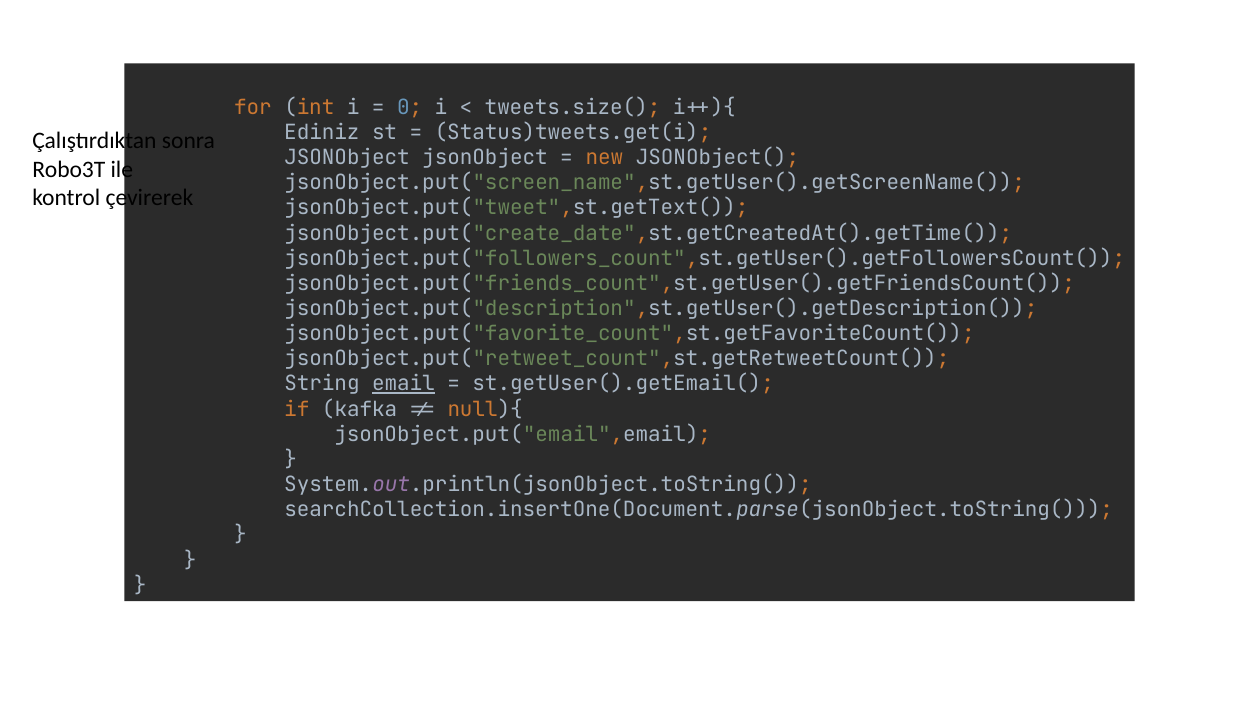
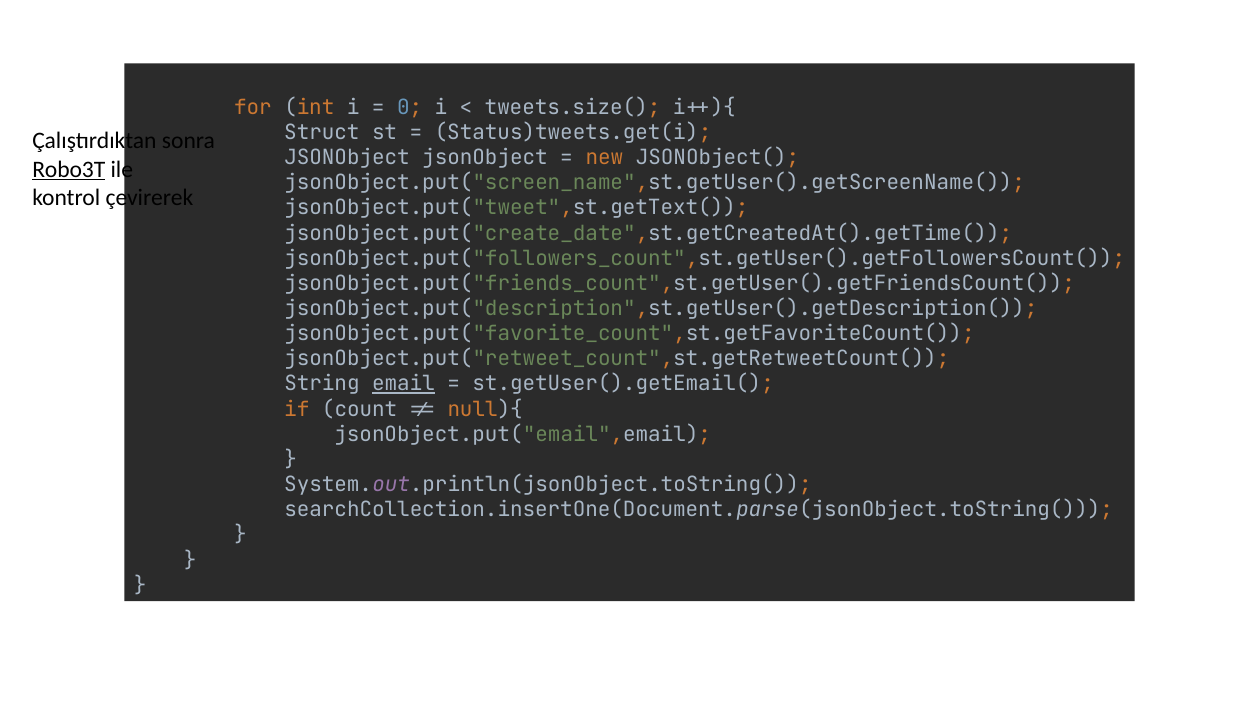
Ediniz: Ediniz -> Struct
Robo3T underline: none -> present
kafka: kafka -> count
